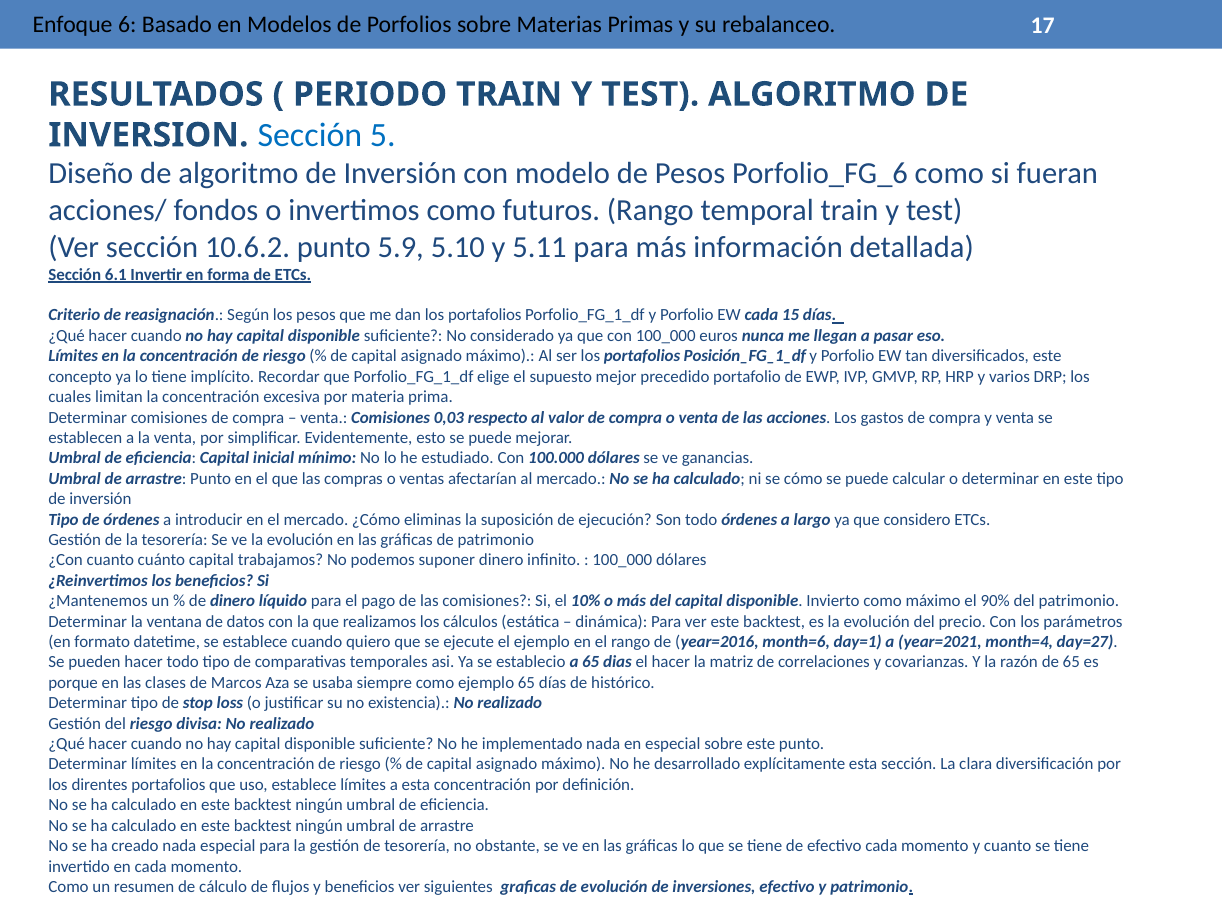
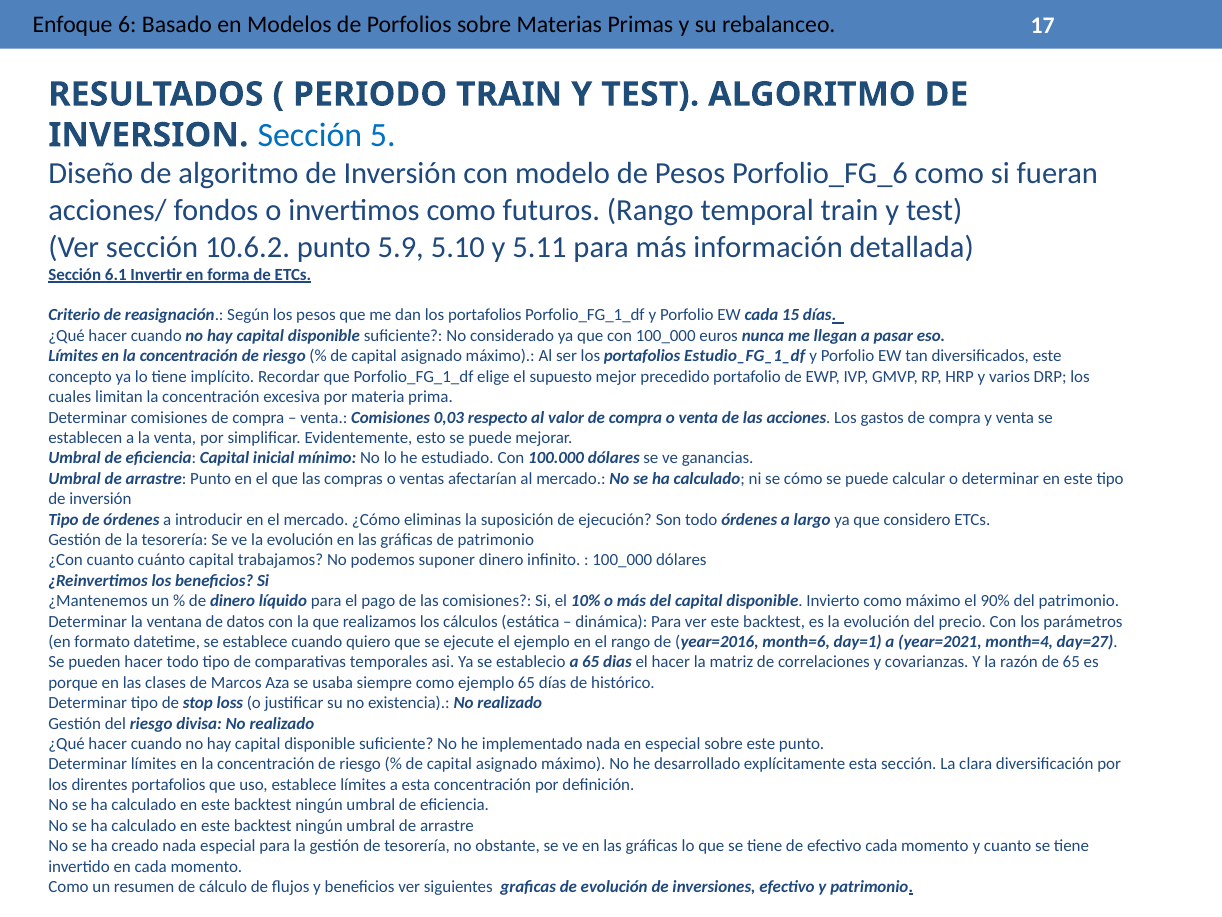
Posición_FG_1_df: Posición_FG_1_df -> Estudio_FG_1_df
